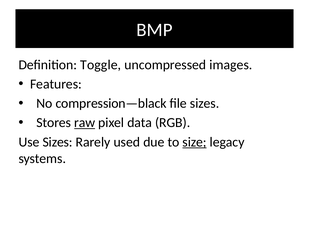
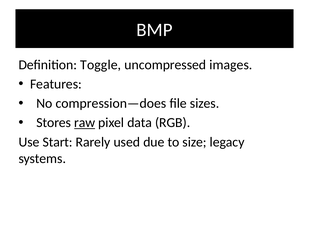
compression—black: compression—black -> compression—does
Use Sizes: Sizes -> Start
size underline: present -> none
